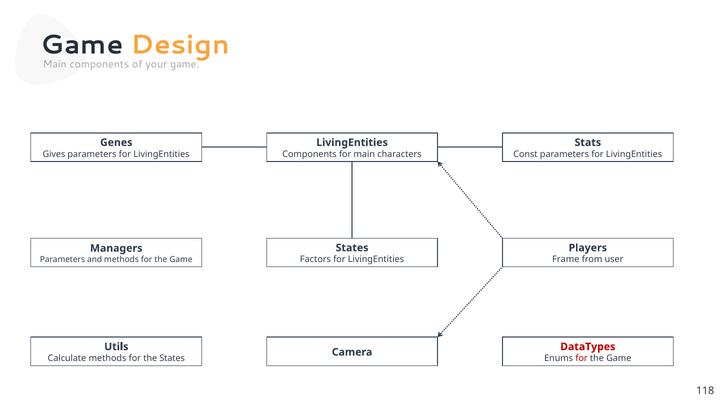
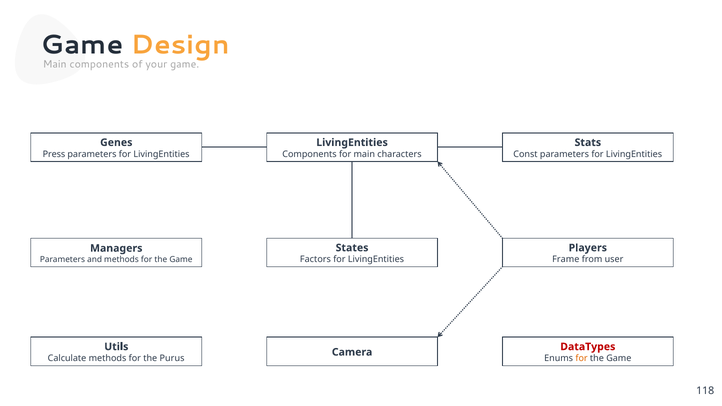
Gives: Gives -> Press
the States: States -> Purus
for at (582, 358) colour: red -> orange
